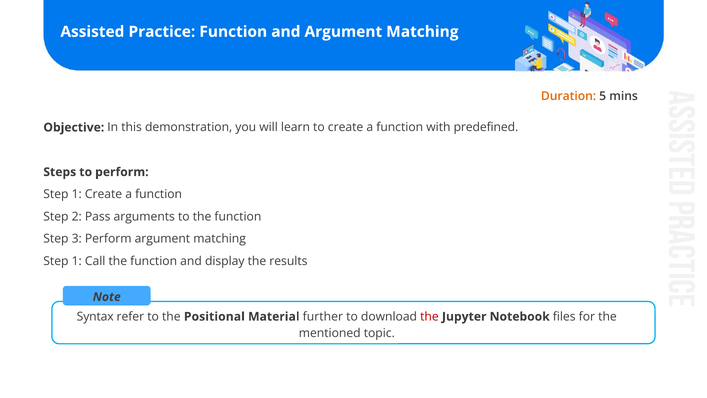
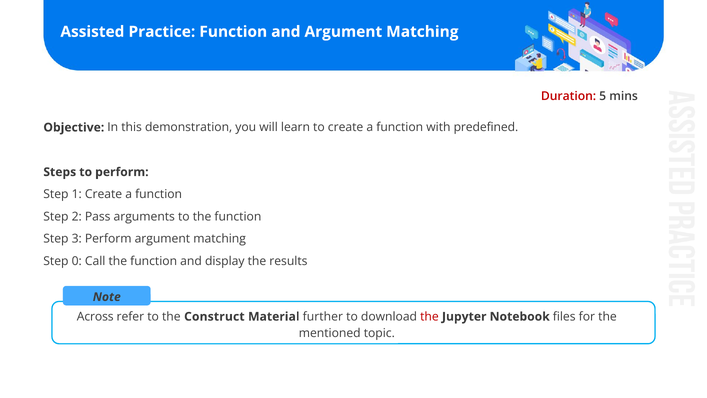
Duration colour: orange -> red
1 at (77, 261): 1 -> 0
Syntax: Syntax -> Across
Positional: Positional -> Construct
